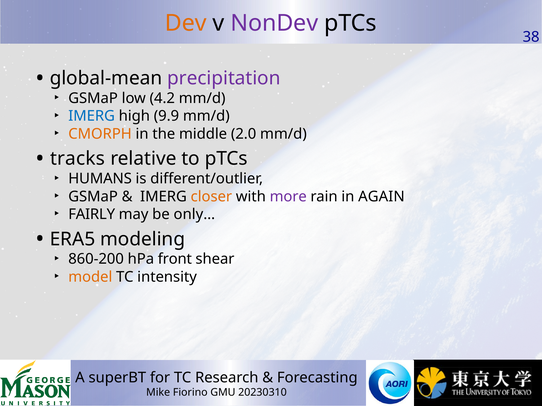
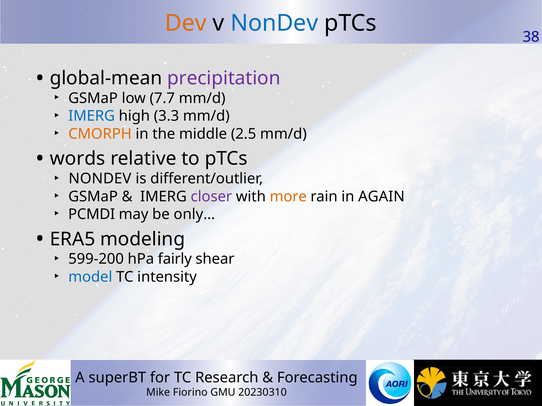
NonDev at (274, 23) colour: purple -> blue
4.2: 4.2 -> 7.7
9.9: 9.9 -> 3.3
2.0: 2.0 -> 2.5
tracks: tracks -> words
HUMANS at (100, 179): HUMANS -> NONDEV
closer colour: orange -> purple
more colour: purple -> orange
FAIRLY: FAIRLY -> PCMDI
860-200: 860-200 -> 599-200
front: front -> fairly
model colour: orange -> blue
